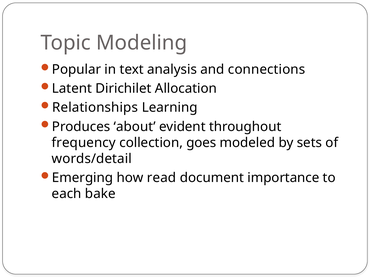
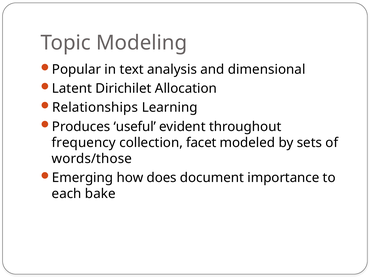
connections: connections -> dimensional
about: about -> useful
goes: goes -> facet
words/detail: words/detail -> words/those
read: read -> does
